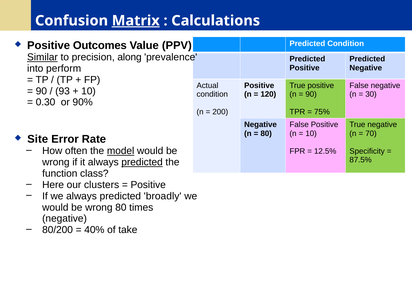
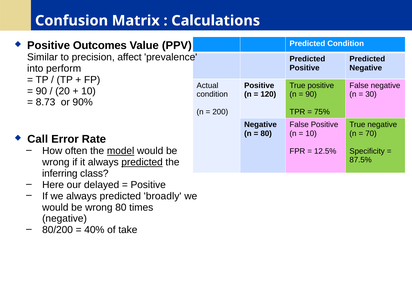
Matrix underline: present -> none
Similar underline: present -> none
along: along -> affect
93: 93 -> 20
0.30: 0.30 -> 8.73
Site: Site -> Call
function: function -> inferring
clusters: clusters -> delayed
